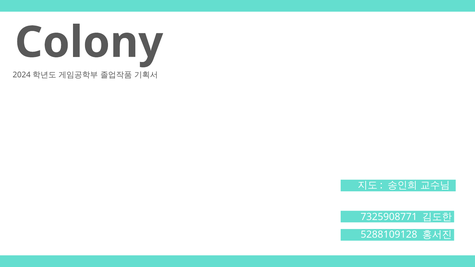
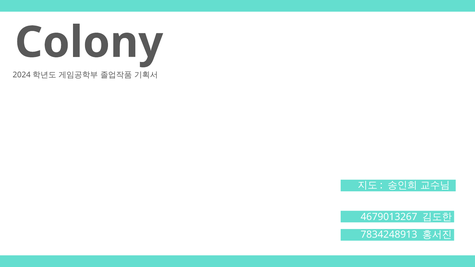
7325908771: 7325908771 -> 4679013267
5288109128: 5288109128 -> 7834248913
